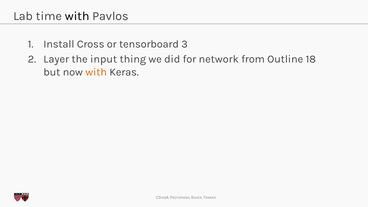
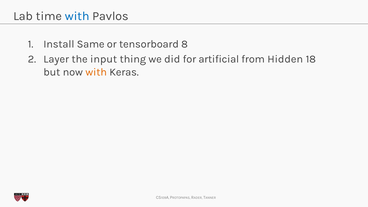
with at (77, 16) colour: black -> blue
Cross: Cross -> Same
3: 3 -> 8
network: network -> artificial
Outline: Outline -> Hidden
